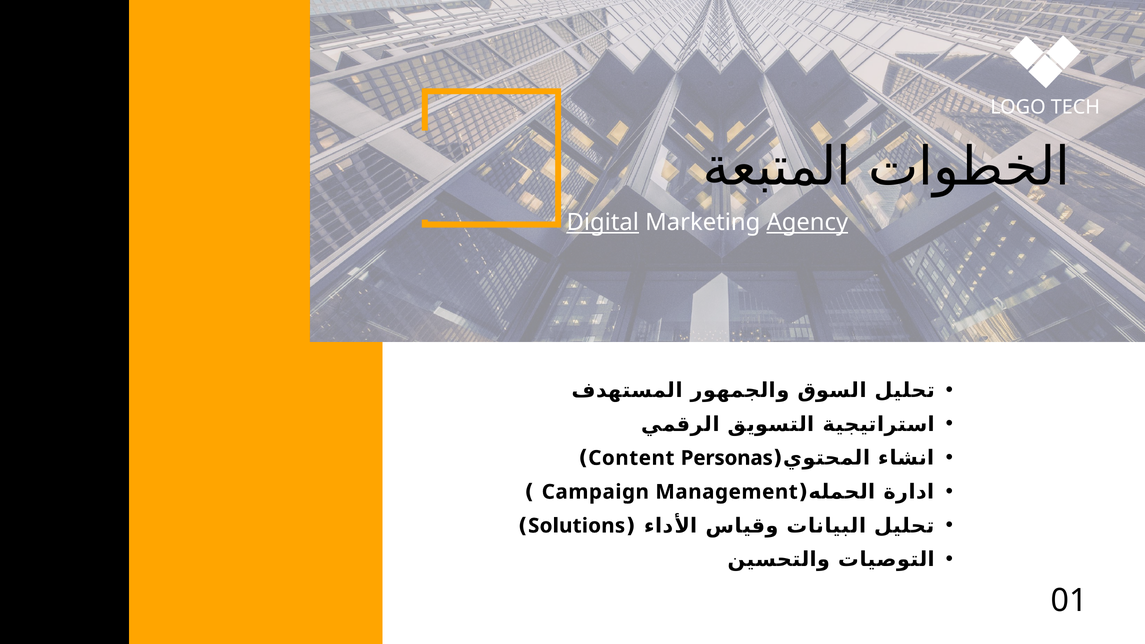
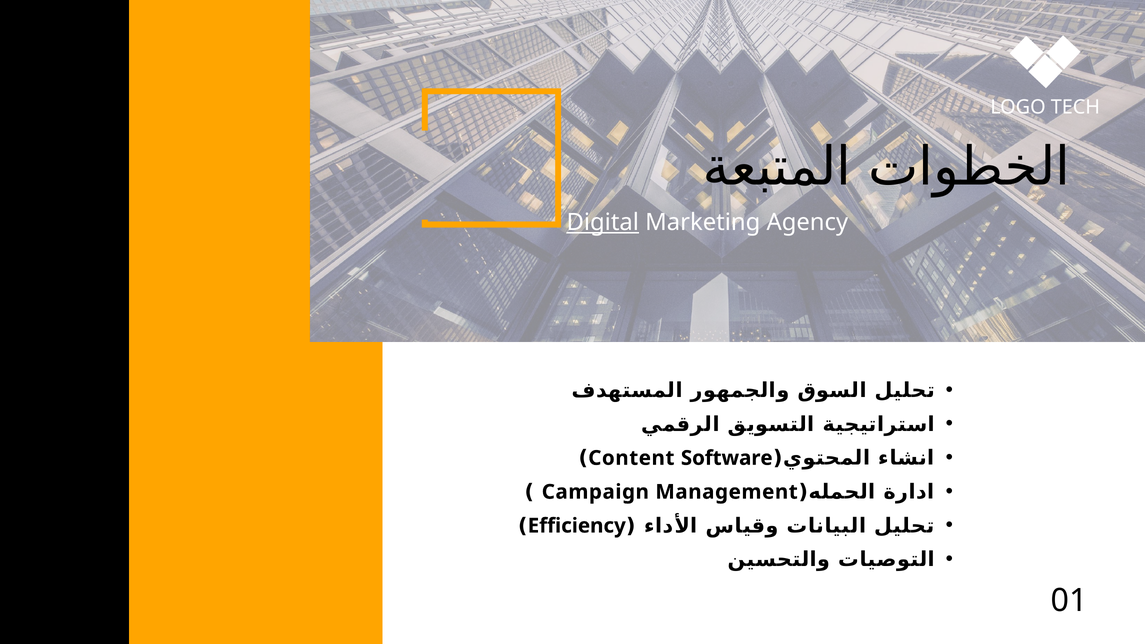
Agency underline: present -> none
Personas: Personas -> Software
Solutions: Solutions -> Efficiency
